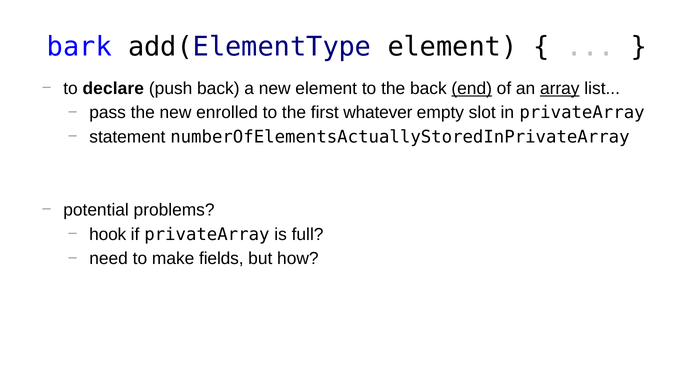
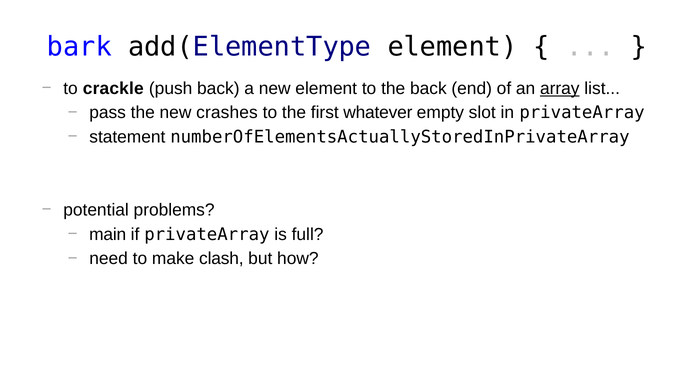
declare: declare -> crackle
end underline: present -> none
enrolled: enrolled -> crashes
hook: hook -> main
fields: fields -> clash
